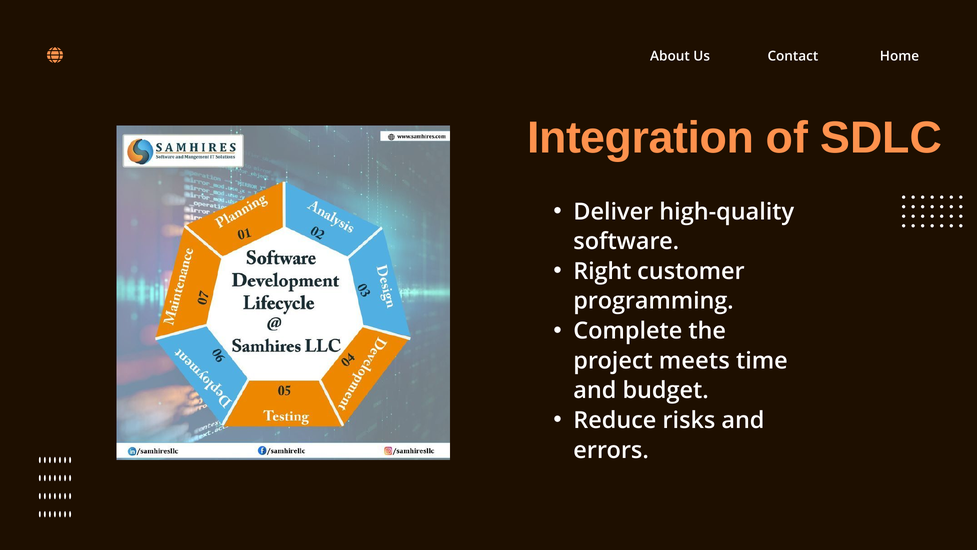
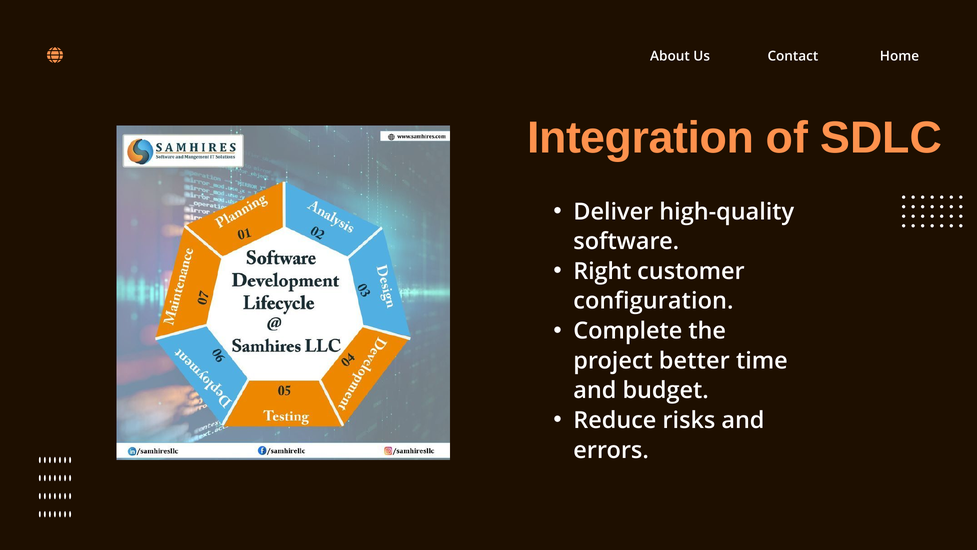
programming: programming -> configuration
meets: meets -> better
